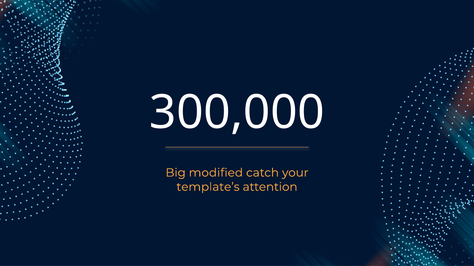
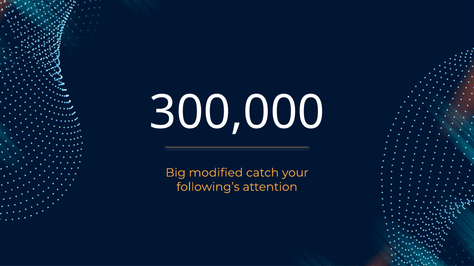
template’s: template’s -> following’s
